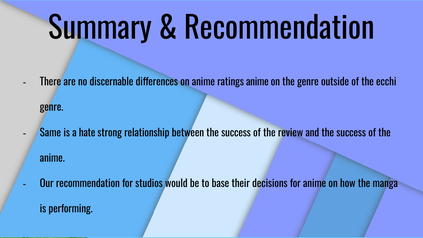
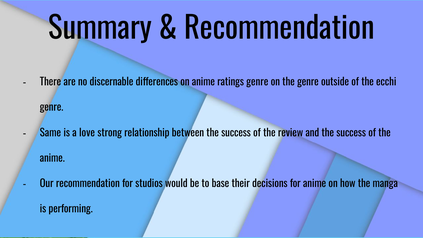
ratings anime: anime -> genre
hate: hate -> love
